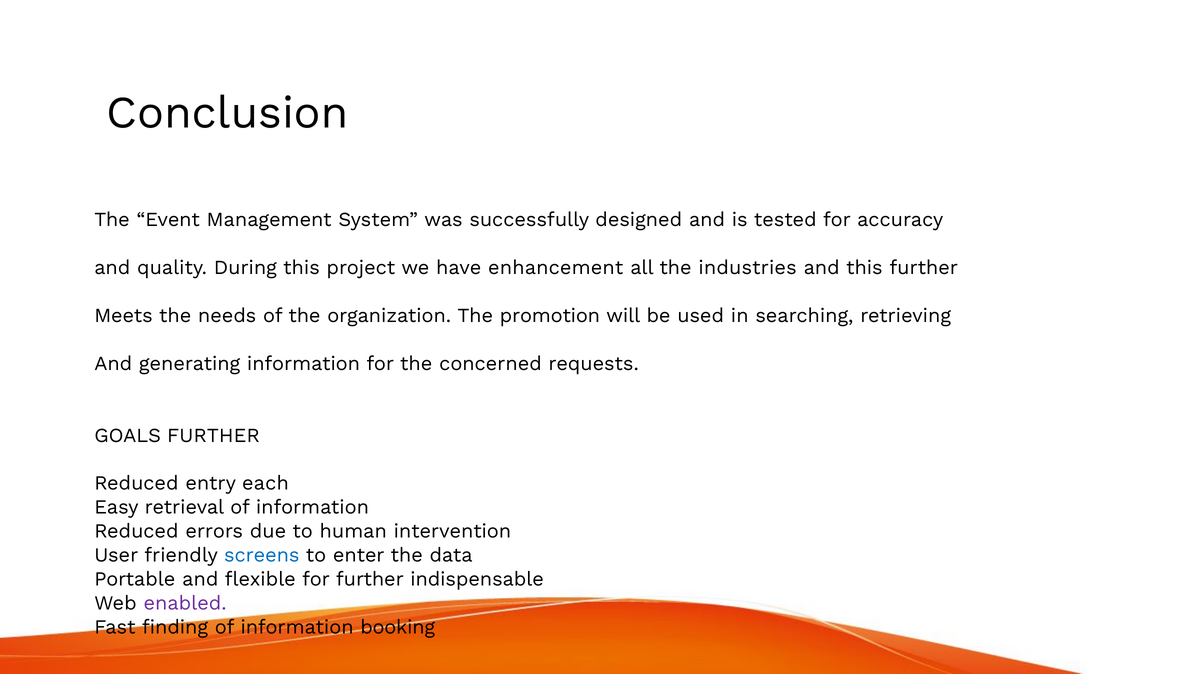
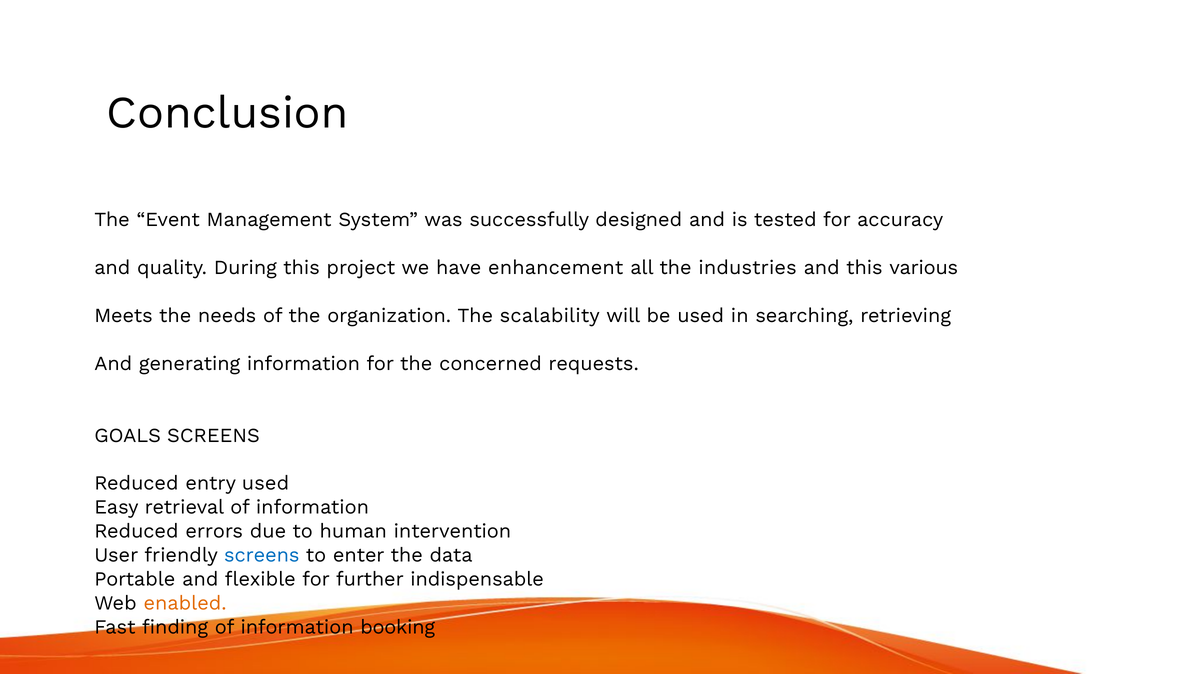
this further: further -> various
promotion: promotion -> scalability
GOALS FURTHER: FURTHER -> SCREENS
entry each: each -> used
enabled colour: purple -> orange
